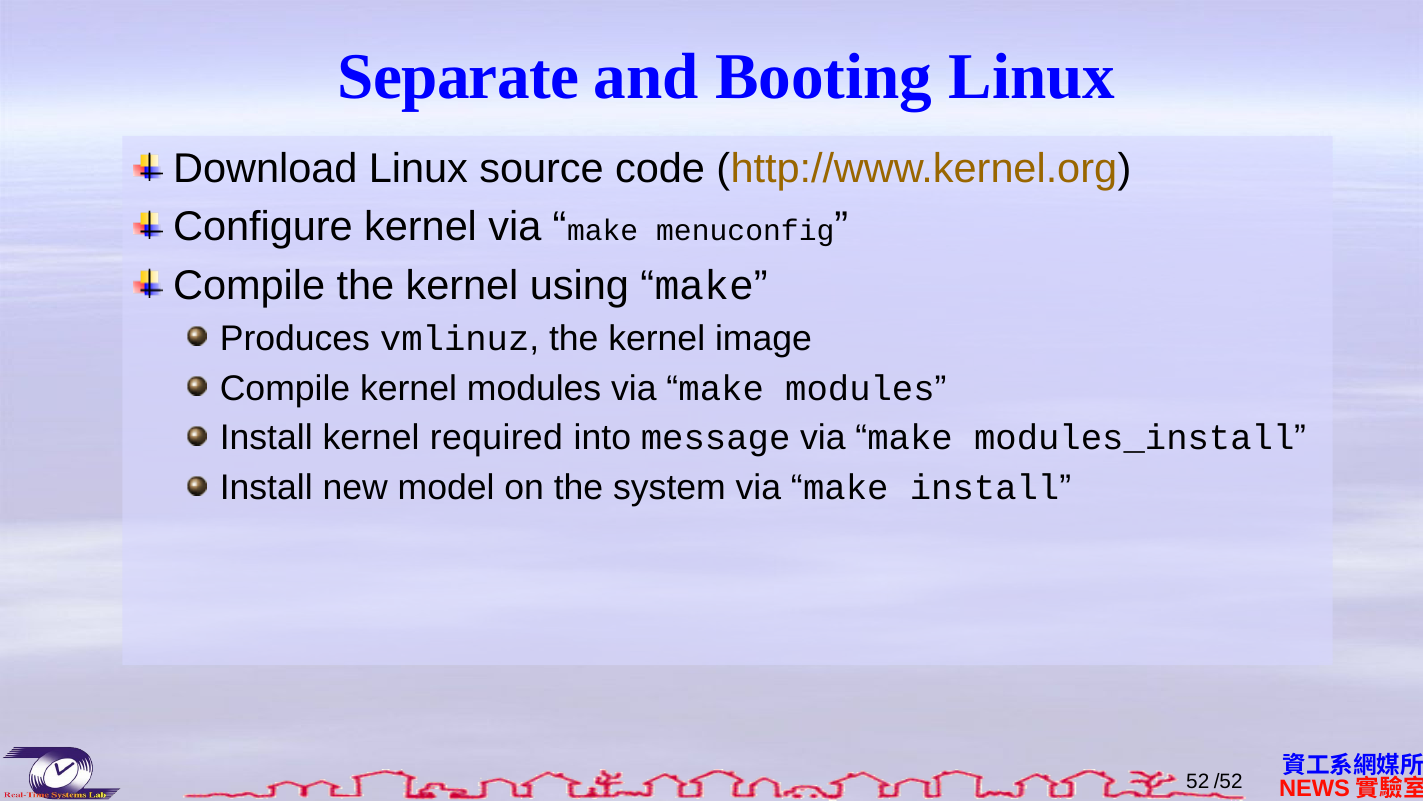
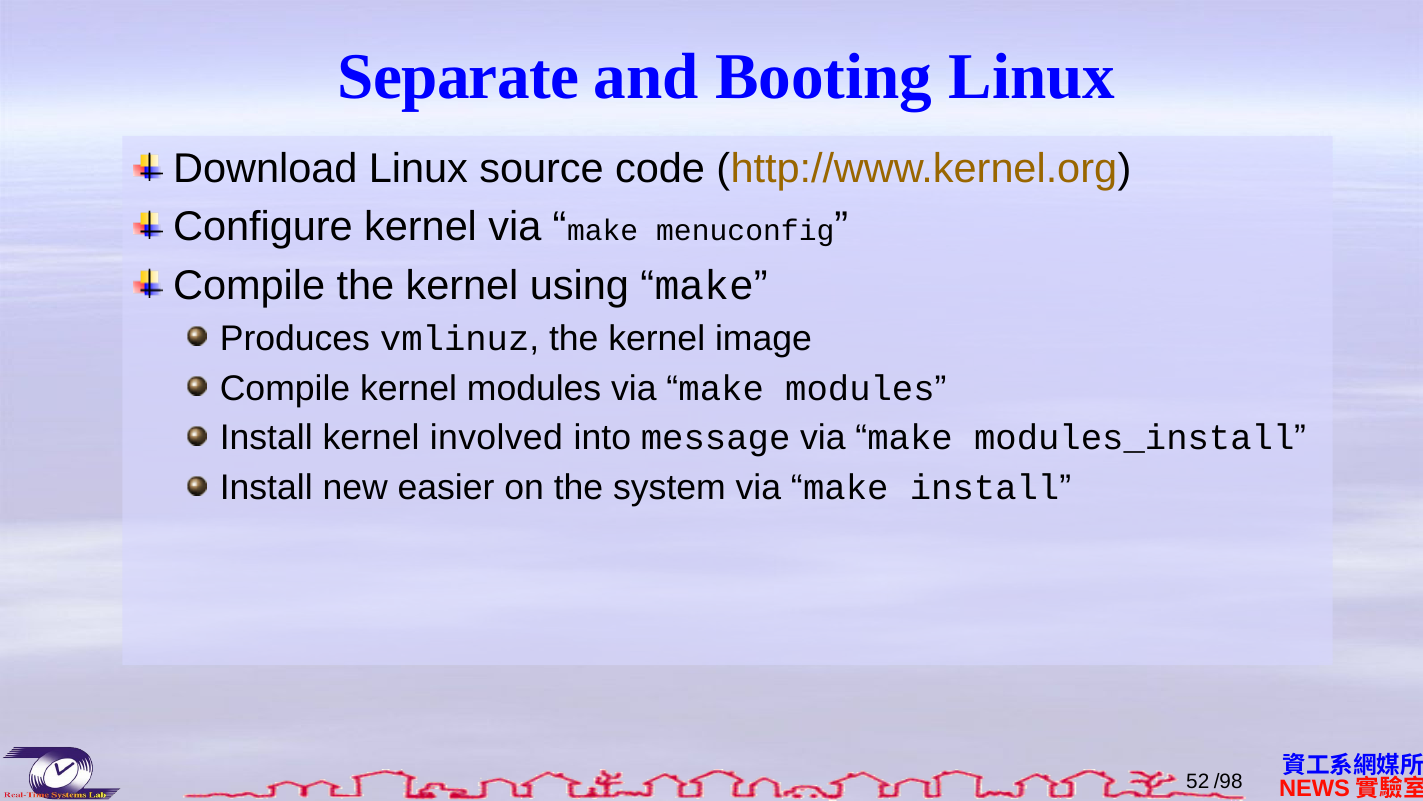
required: required -> involved
model: model -> easier
/52: /52 -> /98
